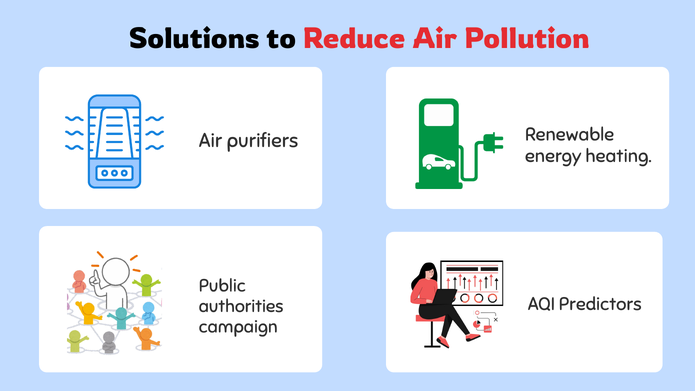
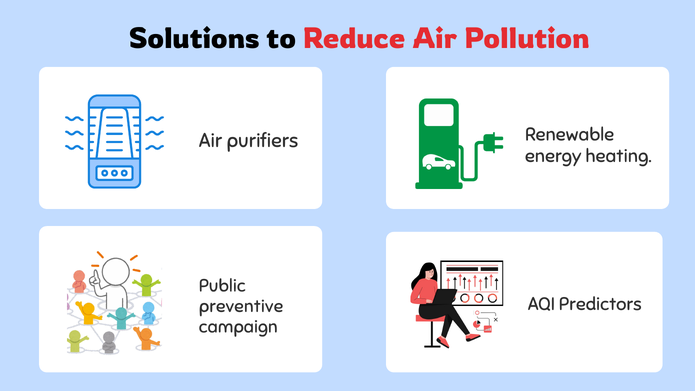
authorities: authorities -> preventive
